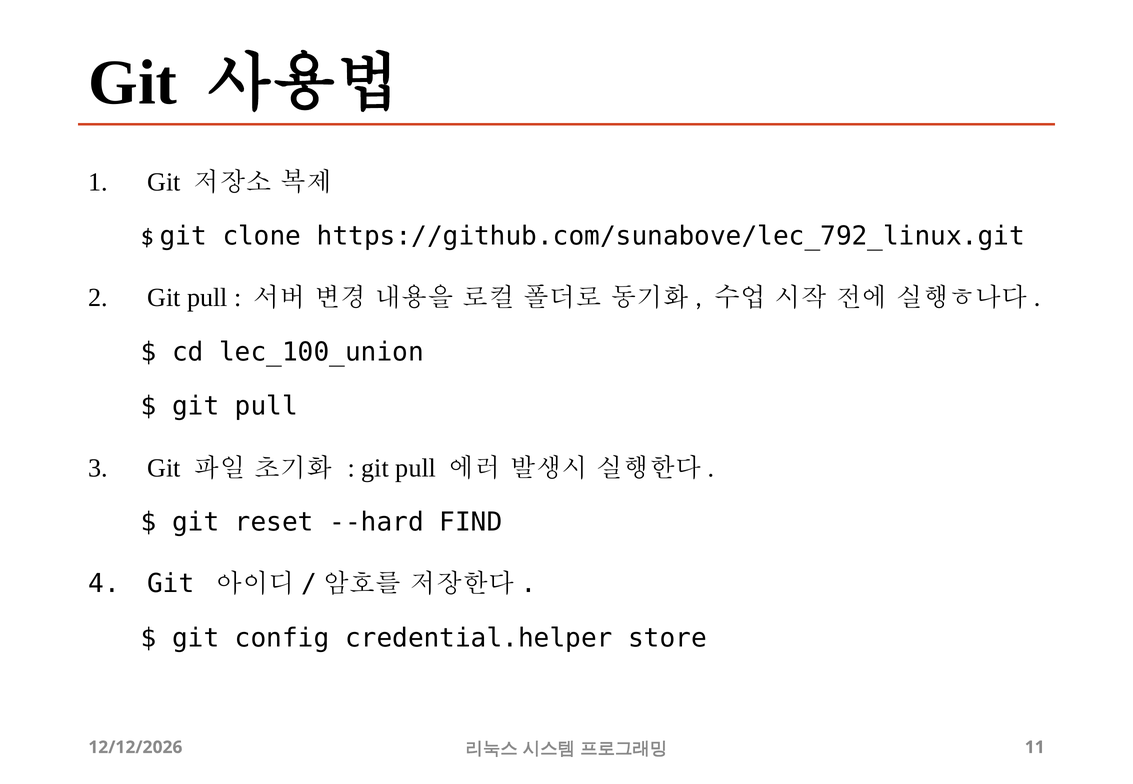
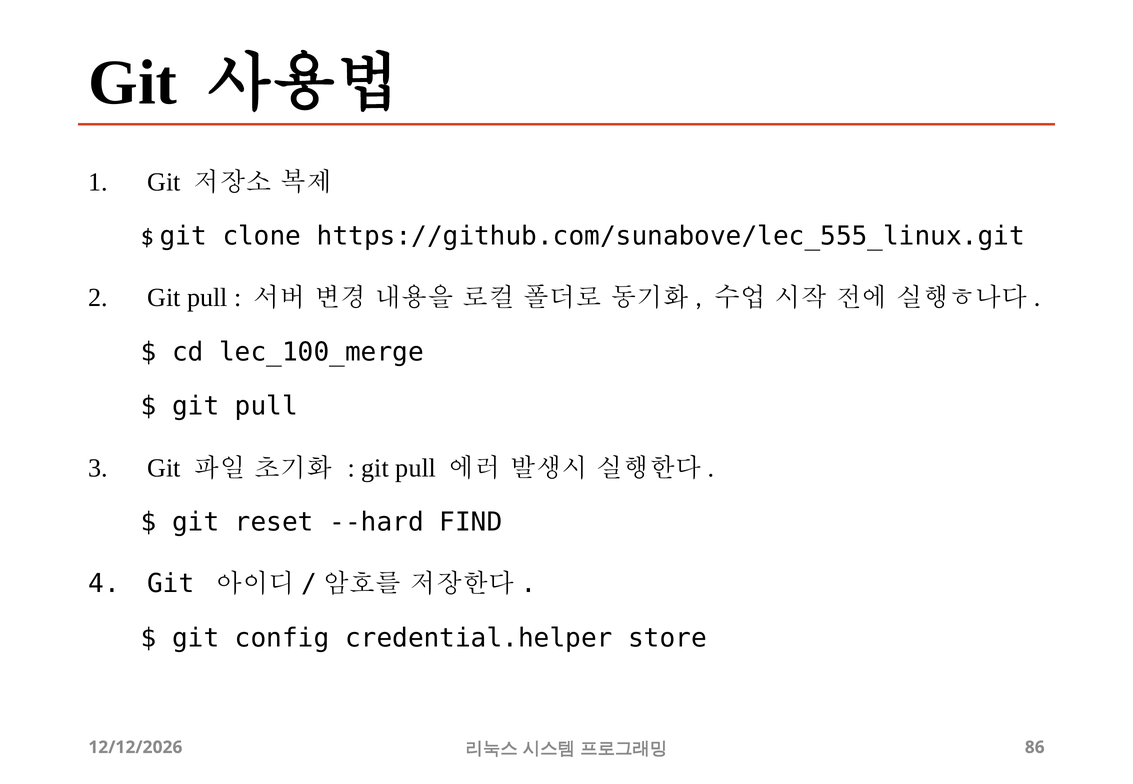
https://github.com/sunabove/lec_792_linux.git: https://github.com/sunabove/lec_792_linux.git -> https://github.com/sunabove/lec_555_linux.git
lec_100_union: lec_100_union -> lec_100_merge
11: 11 -> 86
